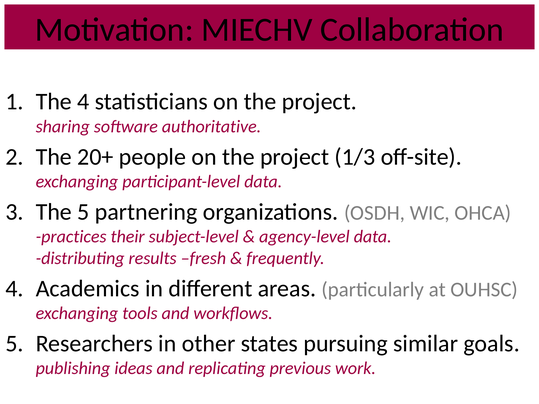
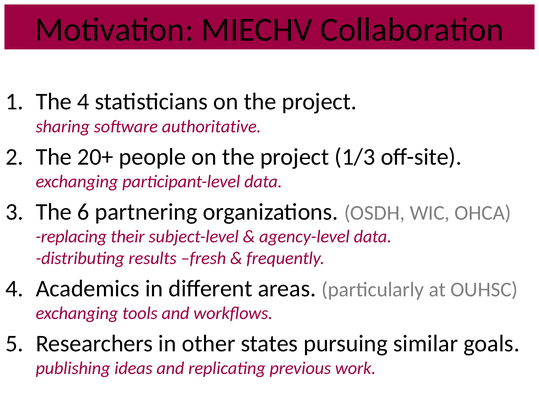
The 5: 5 -> 6
practices: practices -> replacing
